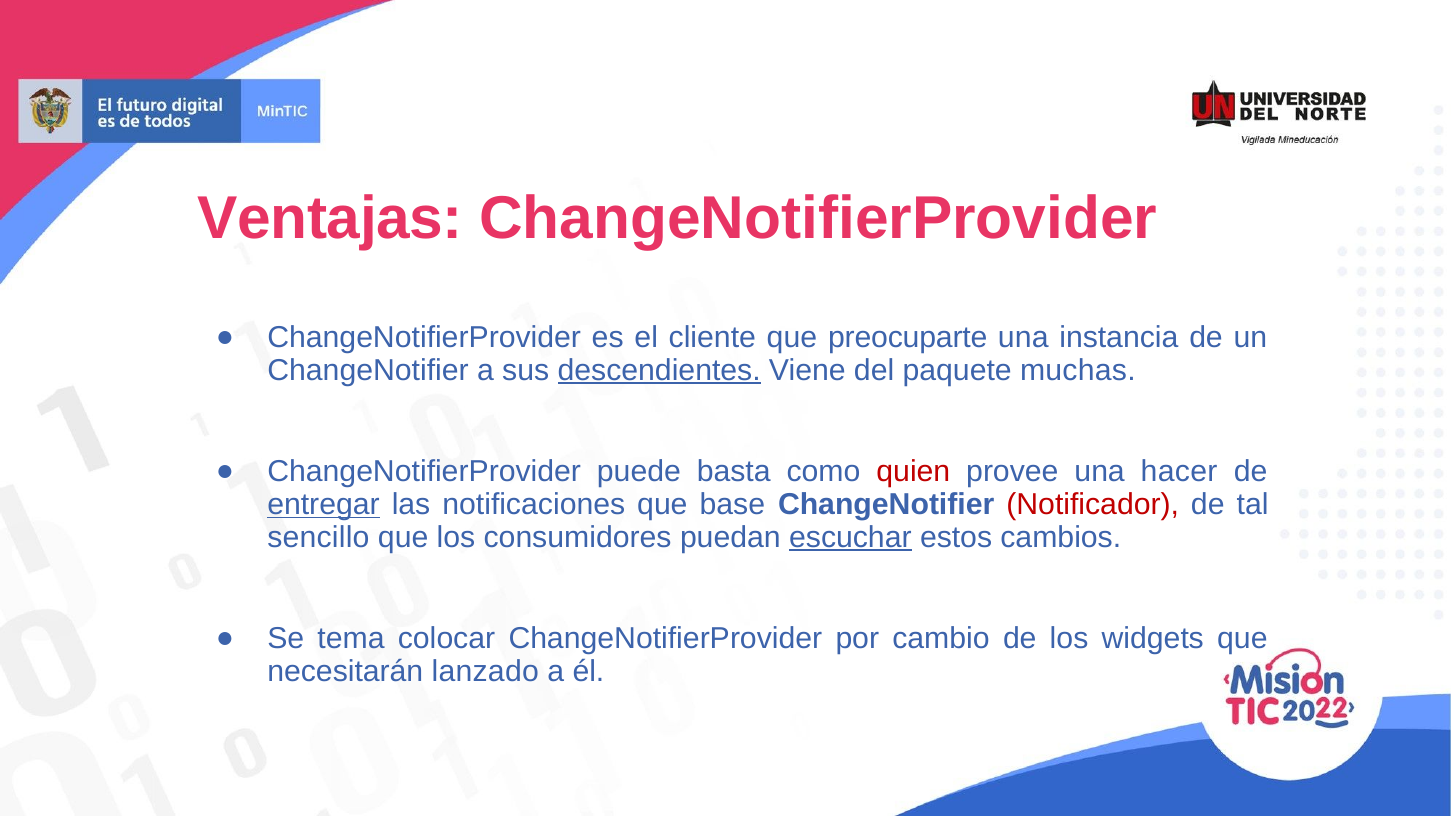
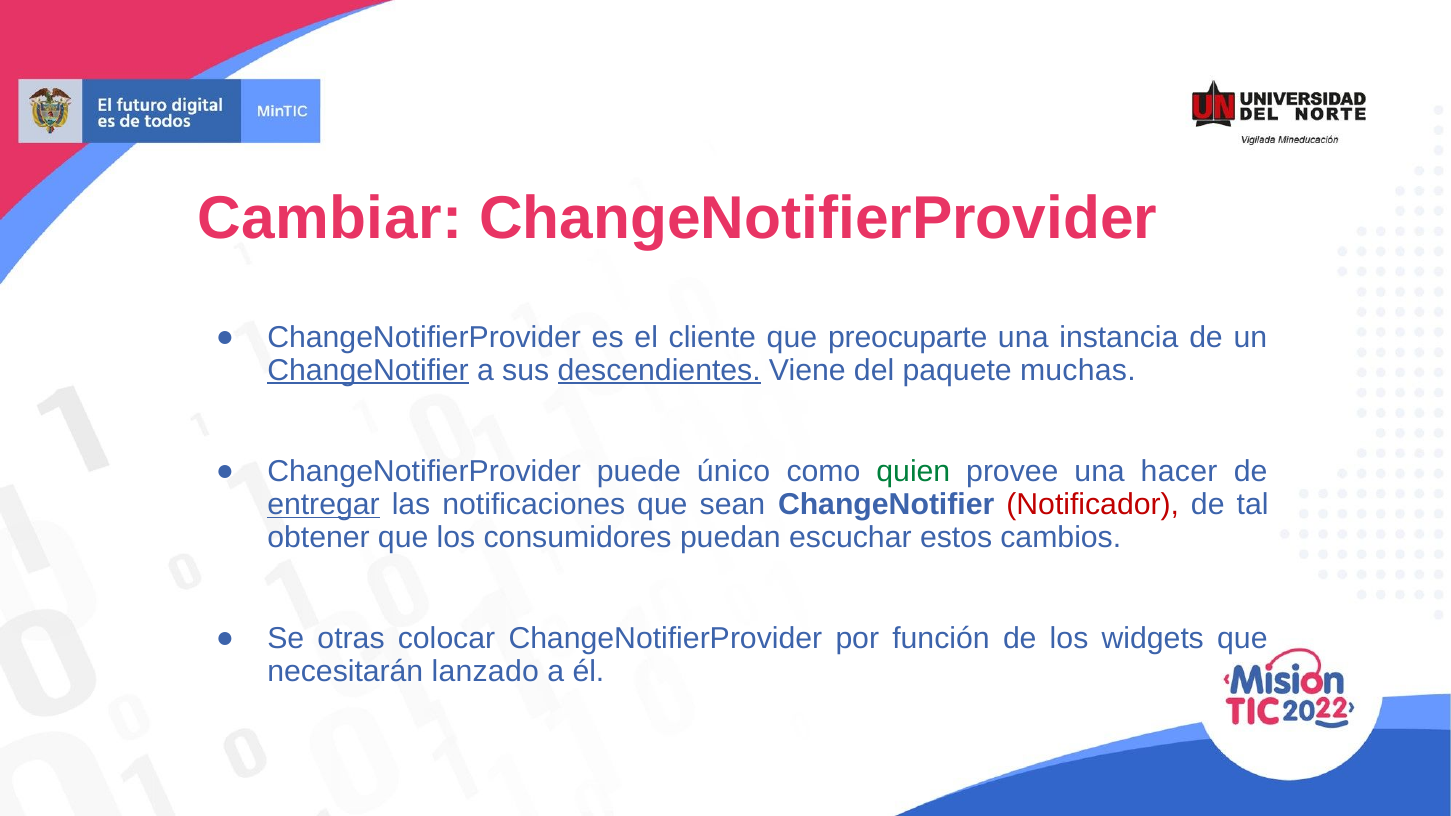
Ventajas: Ventajas -> Cambiar
ChangeNotifier at (368, 370) underline: none -> present
basta: basta -> único
quien colour: red -> green
base: base -> sean
sencillo: sencillo -> obtener
escuchar underline: present -> none
tema: tema -> otras
cambio: cambio -> función
